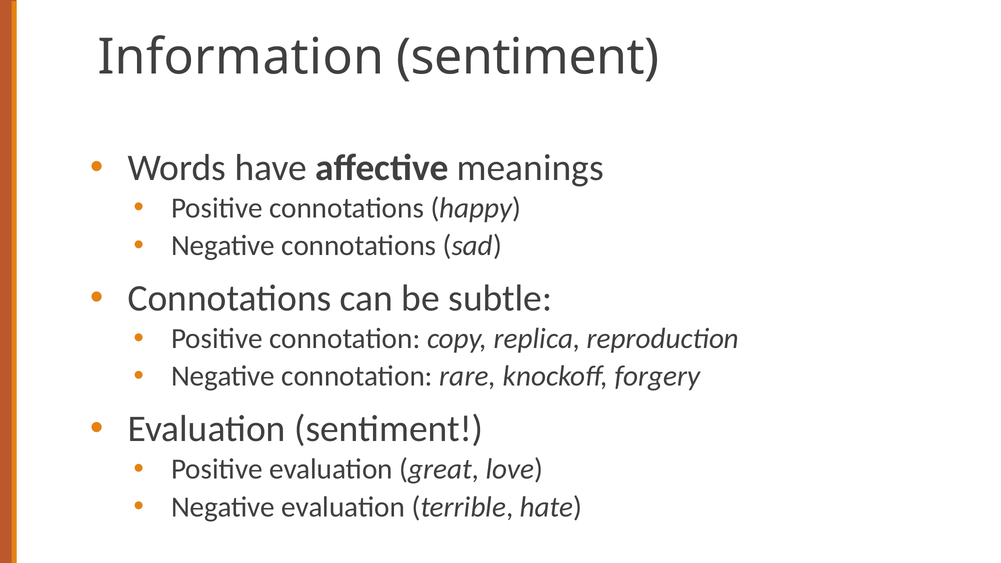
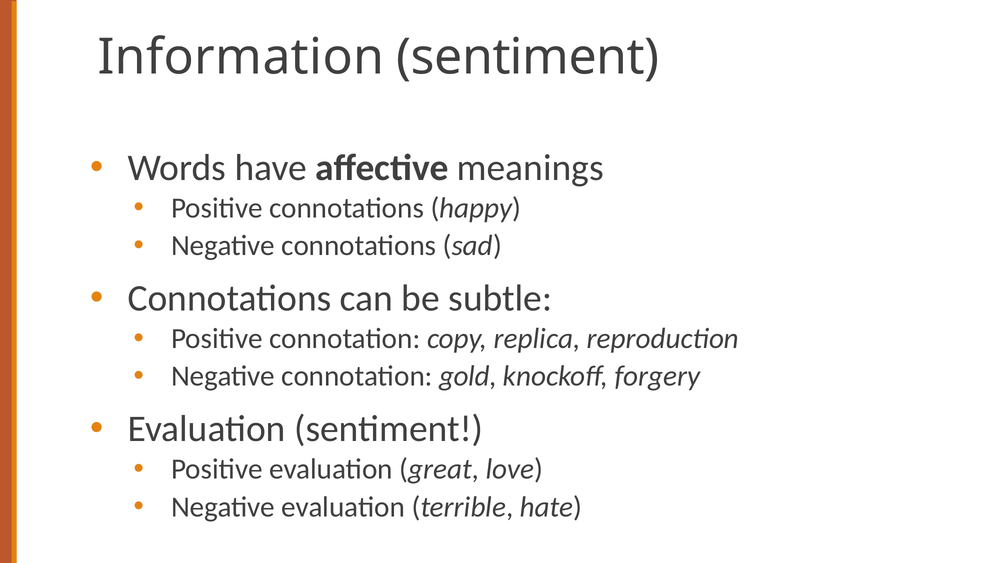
rare: rare -> gold
